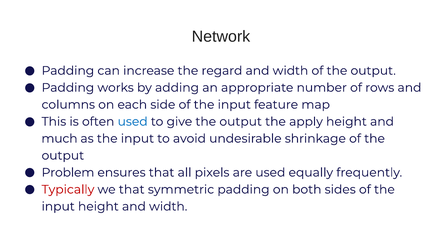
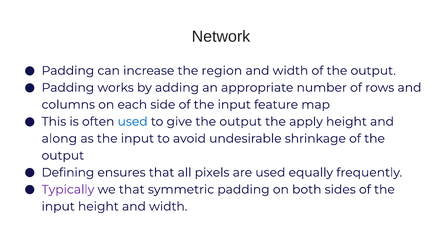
regard: regard -> region
much: much -> along
Problem: Problem -> Defining
Typically colour: red -> purple
